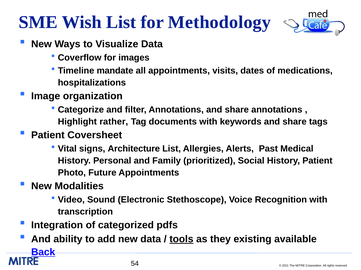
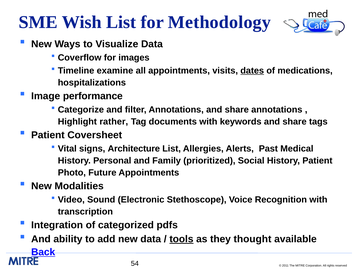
mandate: mandate -> examine
dates underline: none -> present
organization: organization -> performance
existing: existing -> thought
